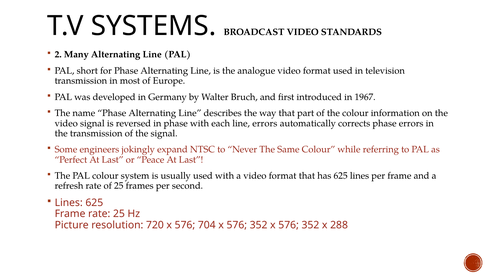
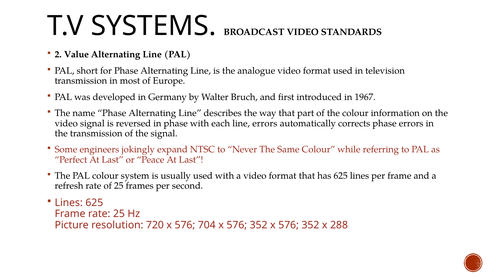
Many: Many -> Value
